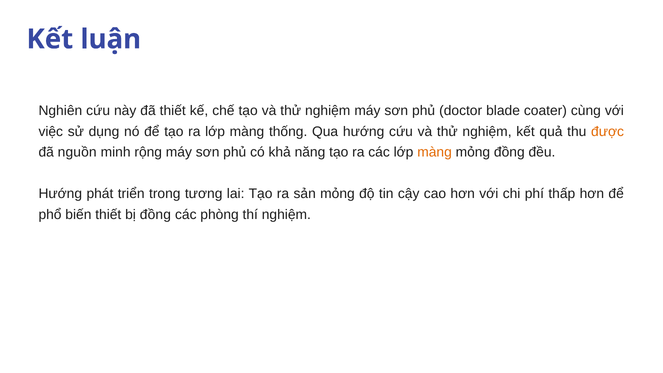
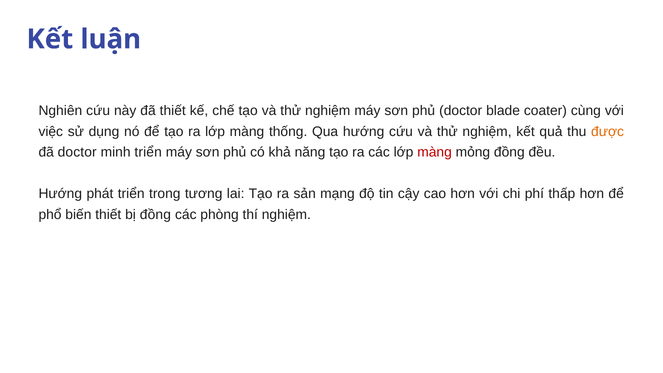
đã nguồn: nguồn -> doctor
minh rộng: rộng -> triển
màng at (435, 152) colour: orange -> red
sản mỏng: mỏng -> mạng
